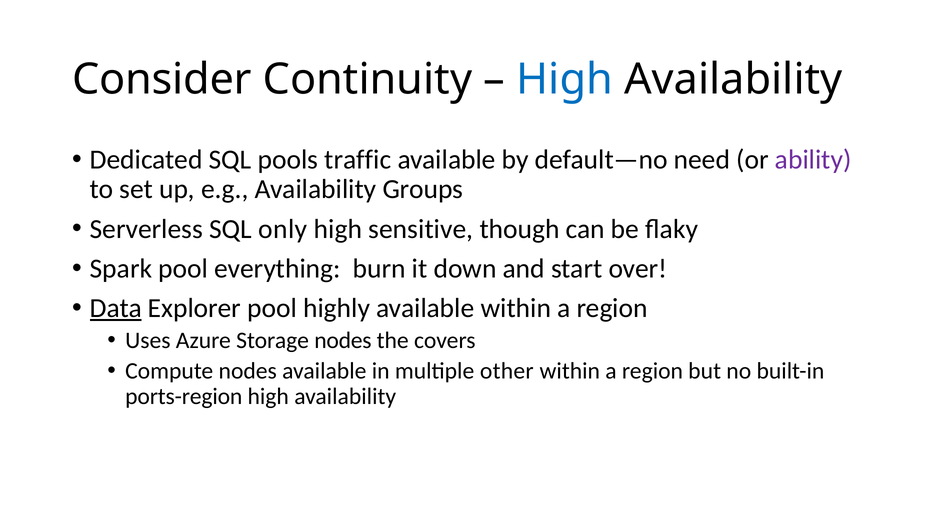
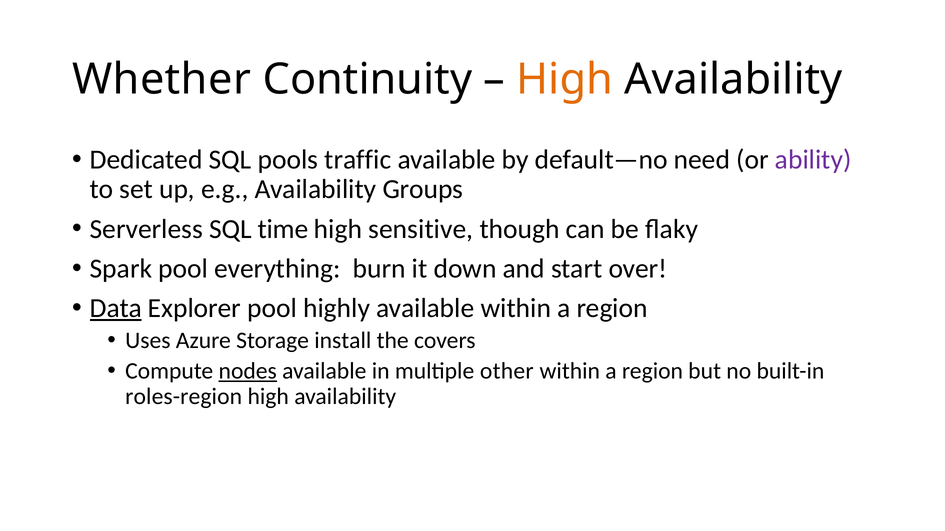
Consider: Consider -> Whether
High at (565, 79) colour: blue -> orange
only: only -> time
Storage nodes: nodes -> install
nodes at (248, 371) underline: none -> present
ports-region: ports-region -> roles-region
